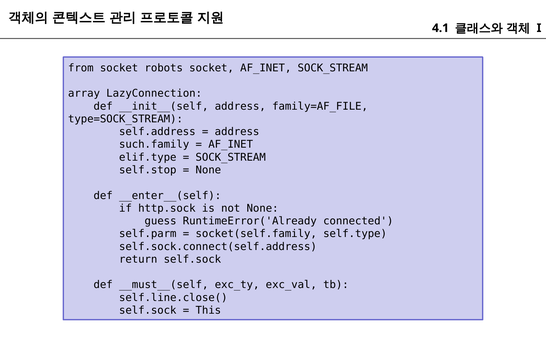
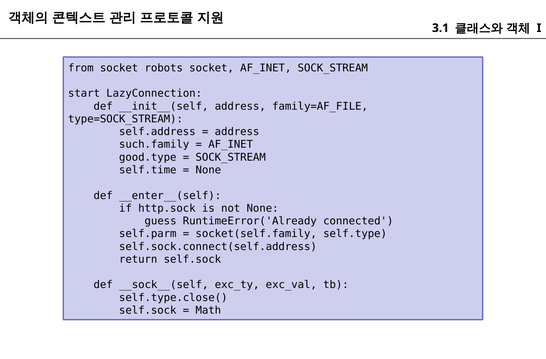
4.1: 4.1 -> 3.1
array: array -> start
elif.type: elif.type -> good.type
self.stop: self.stop -> self.time
__must__(self: __must__(self -> __sock__(self
self.line.close(: self.line.close( -> self.type.close(
This: This -> Math
